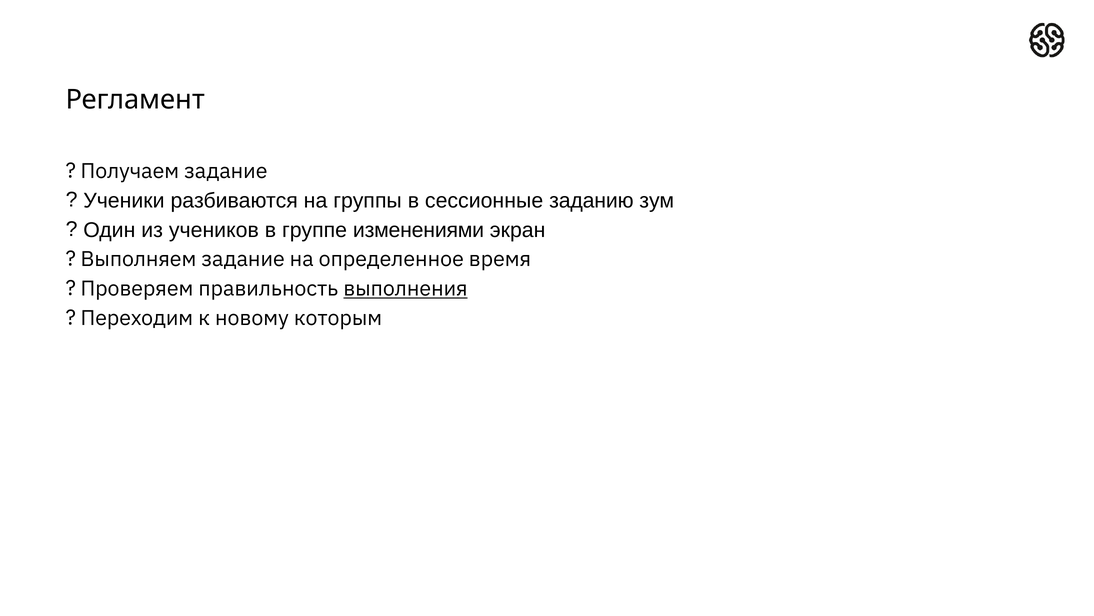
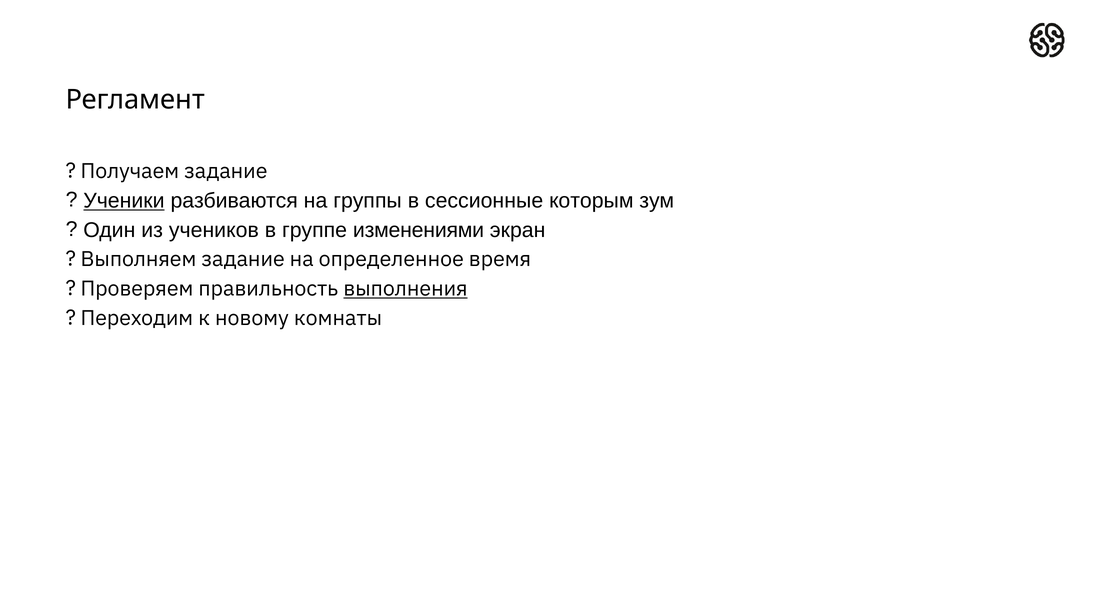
Ученики underline: none -> present
заданию: заданию -> которым
которым: которым -> комнаты
